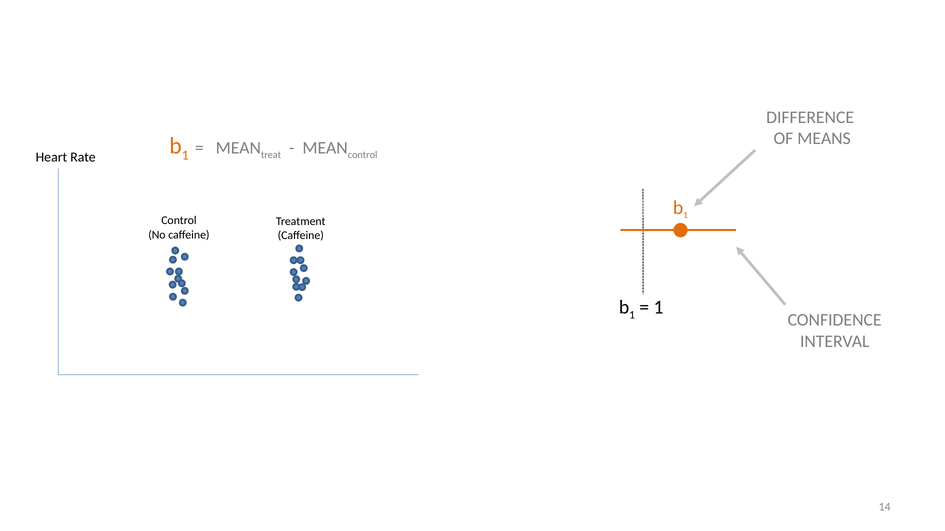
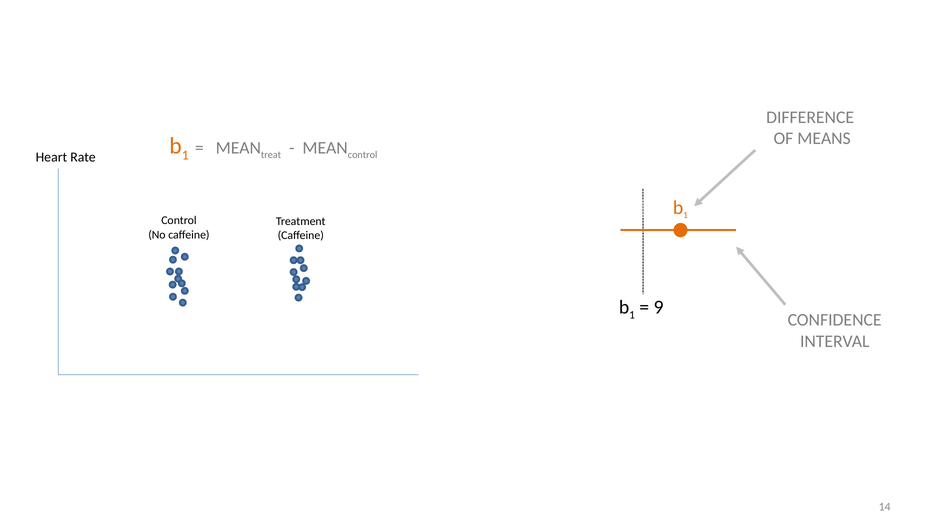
1 at (659, 308): 1 -> 9
